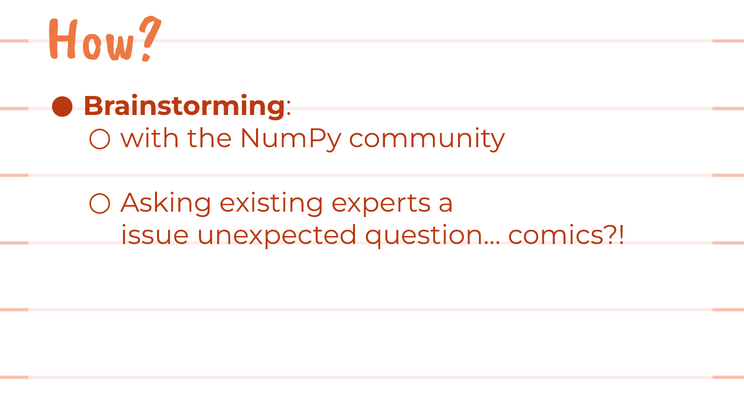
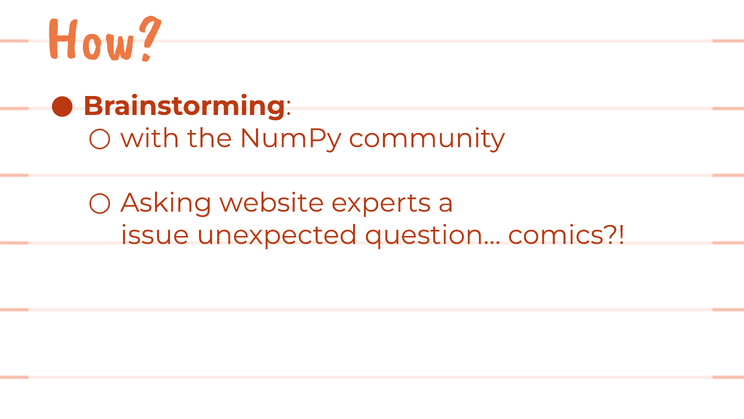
existing: existing -> website
